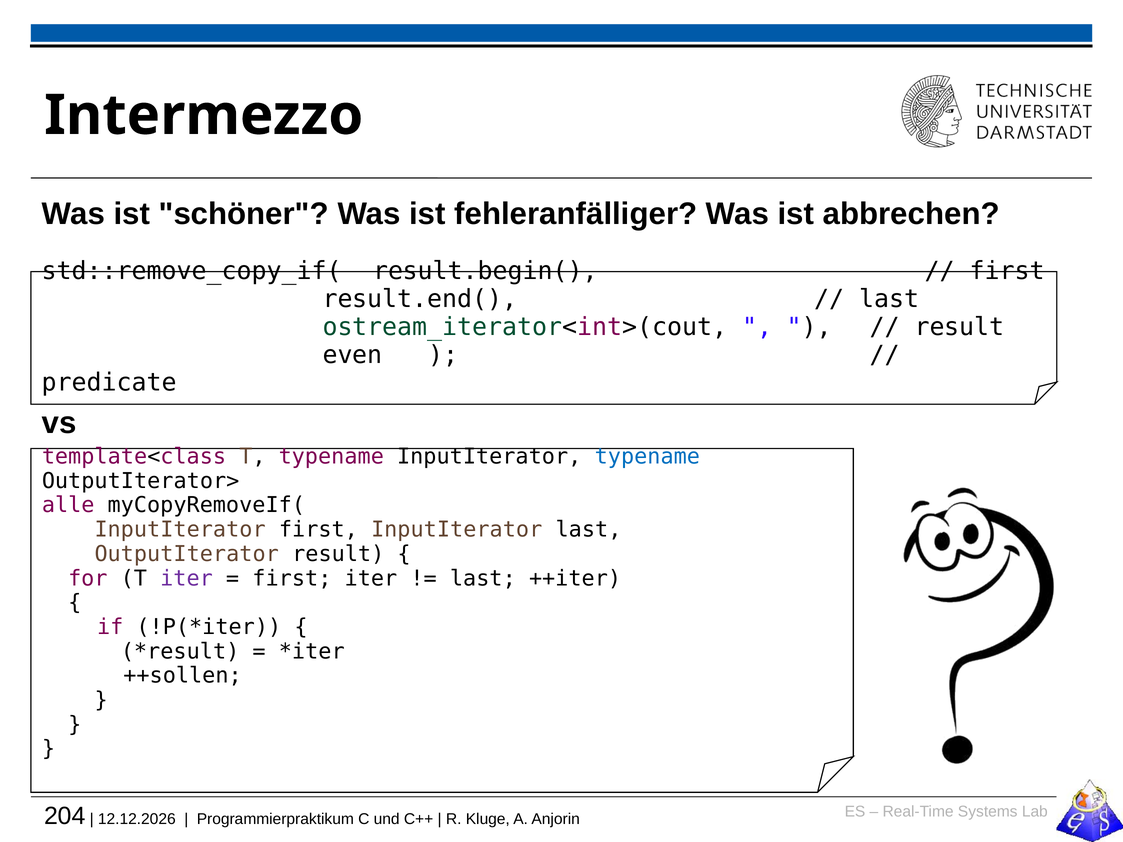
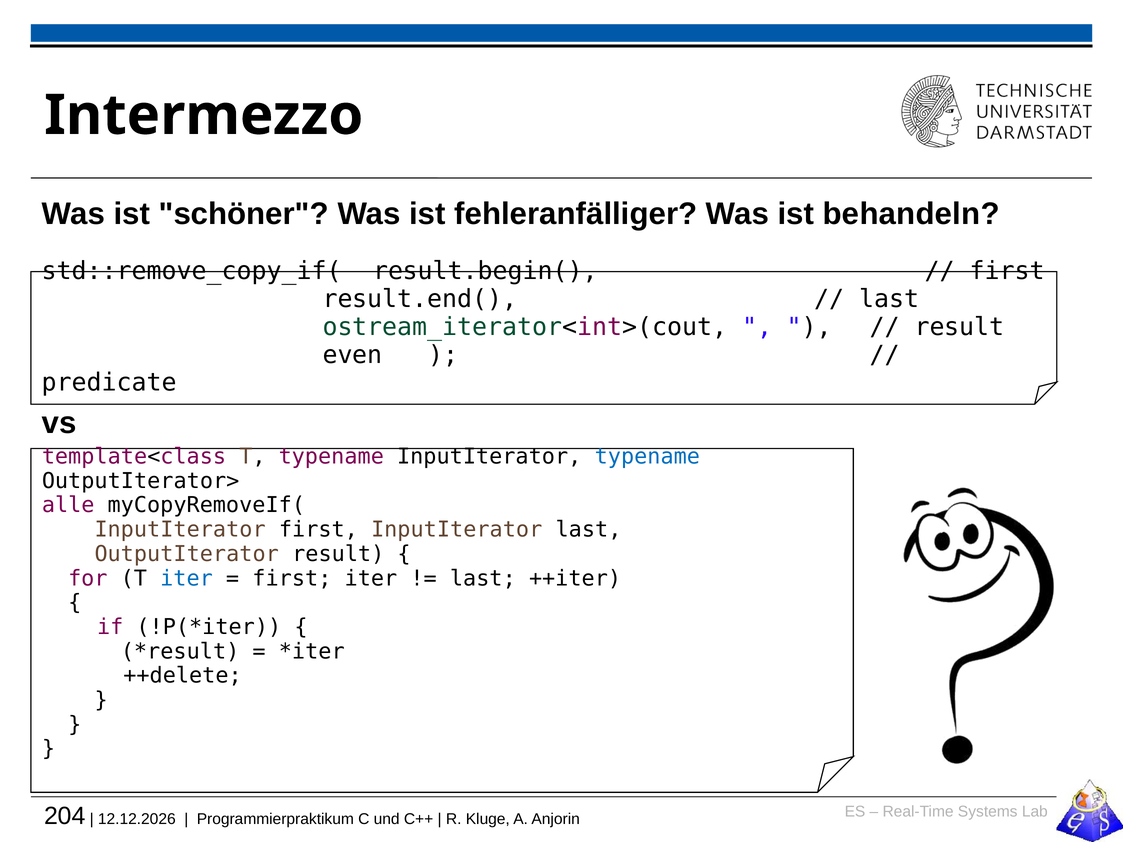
abbrechen: abbrechen -> behandeln
iter at (187, 578) colour: purple -> blue
++sollen: ++sollen -> ++delete
